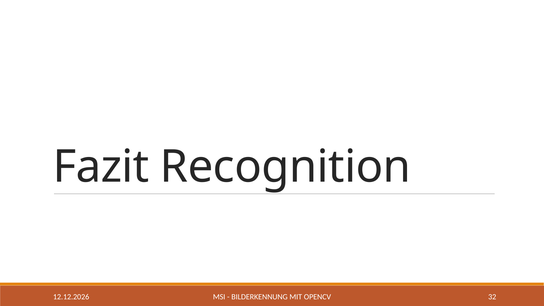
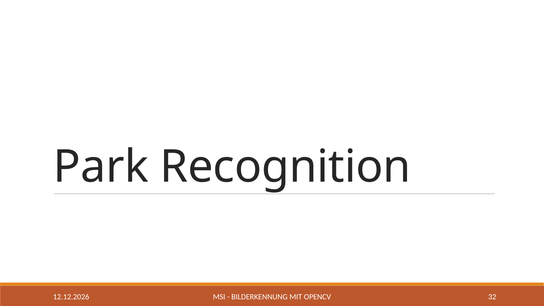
Fazit: Fazit -> Park
